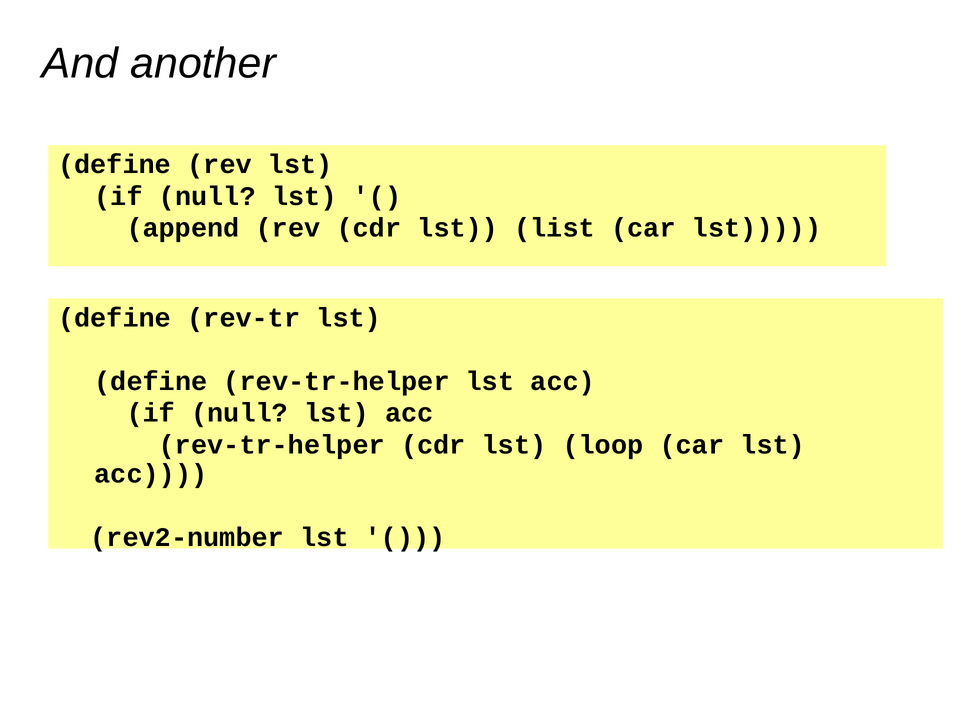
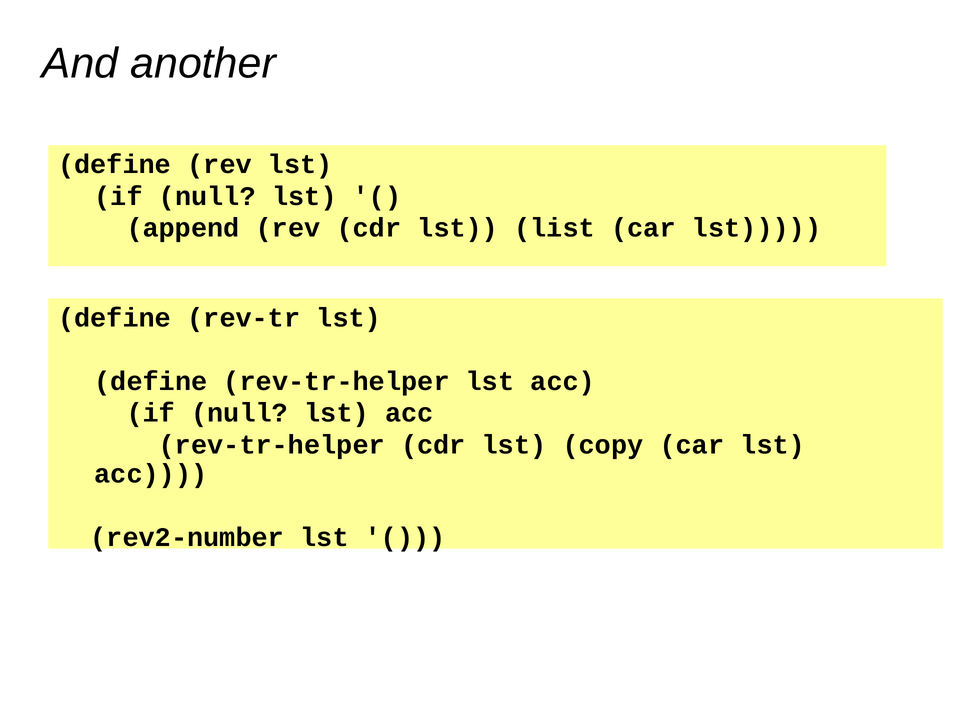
loop: loop -> copy
